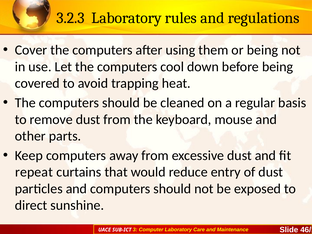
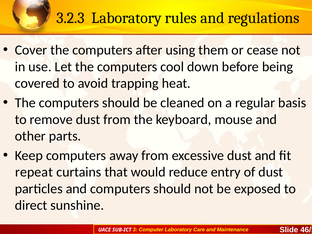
or being: being -> cease
